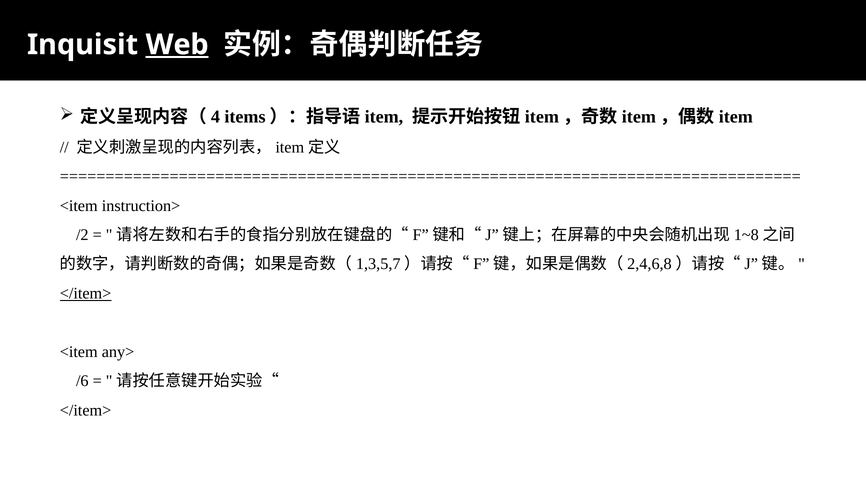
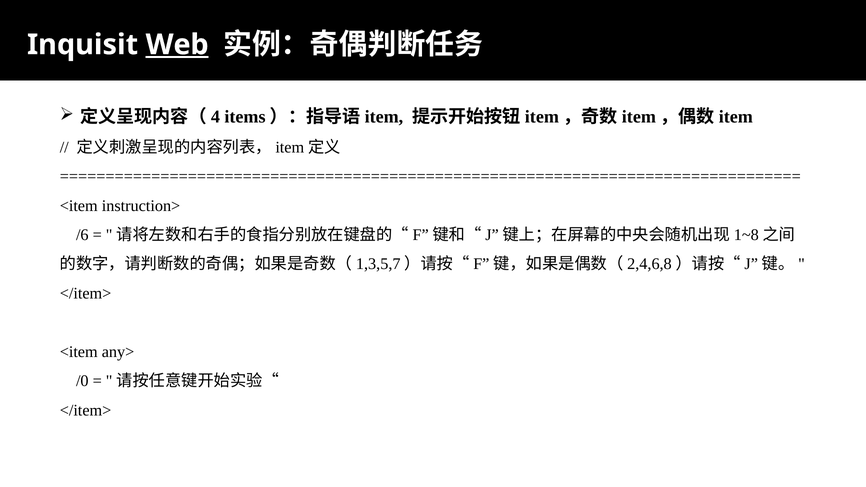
/2: /2 -> /6
</item> at (86, 293) underline: present -> none
/6: /6 -> /0
